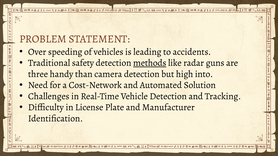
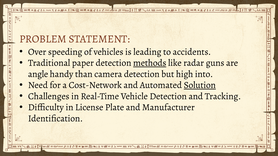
safety: safety -> paper
three: three -> angle
Solution underline: none -> present
